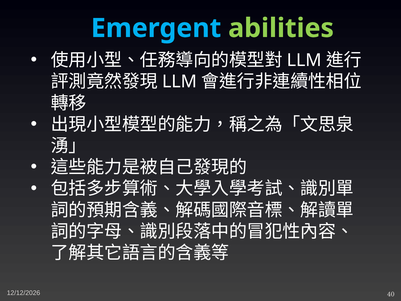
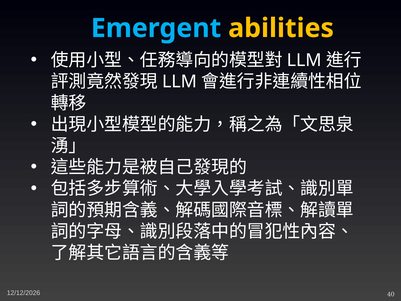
abilities colour: light green -> yellow
